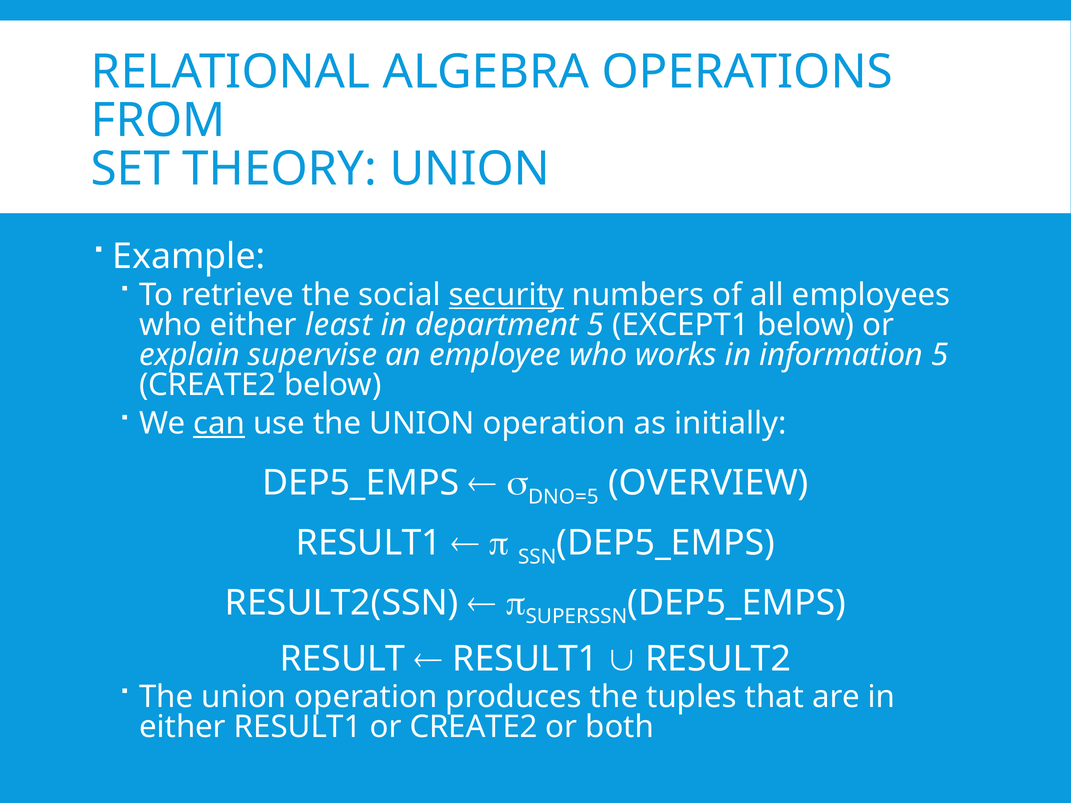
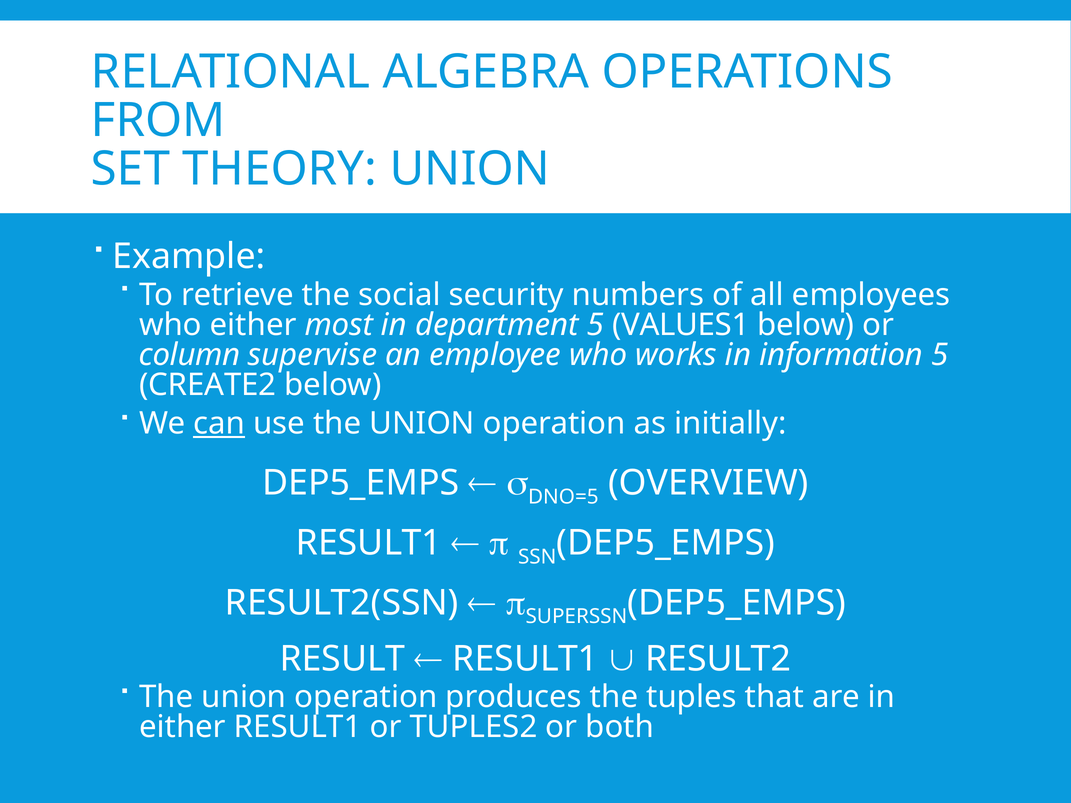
security underline: present -> none
least: least -> most
EXCEPT1: EXCEPT1 -> VALUES1
explain: explain -> column
or CREATE2: CREATE2 -> TUPLES2
